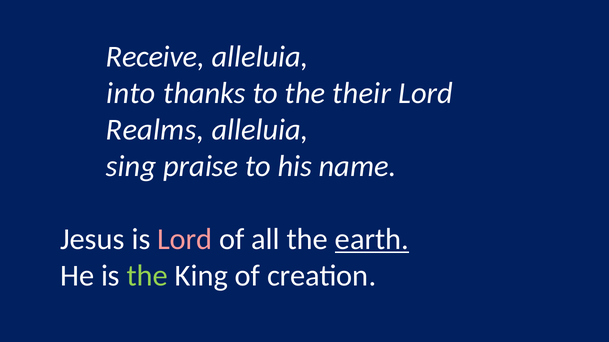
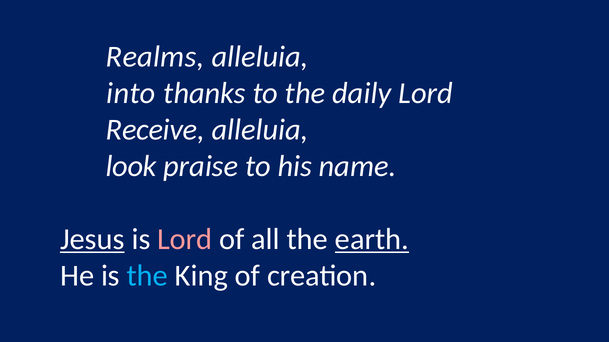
Receive: Receive -> Realms
their: their -> daily
Realms: Realms -> Receive
sing at (131, 167): sing -> look
Jesus underline: none -> present
the at (147, 276) colour: light green -> light blue
